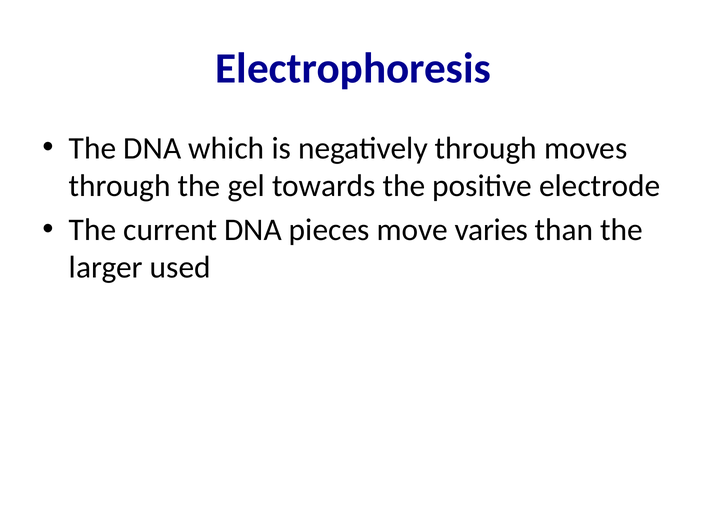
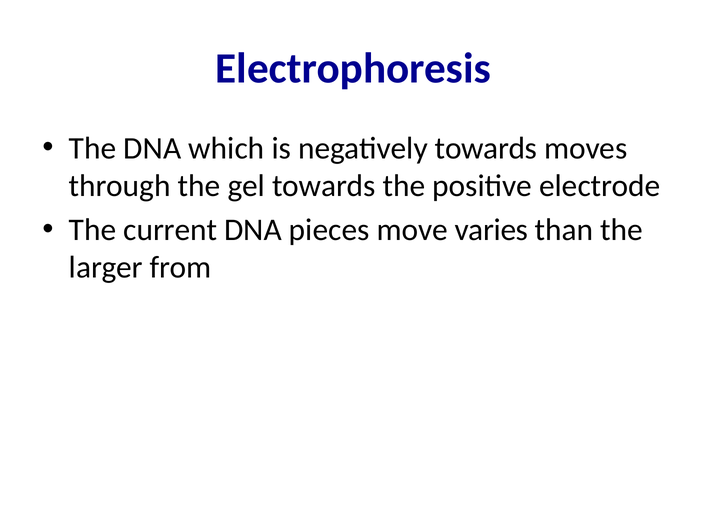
negatively through: through -> towards
used: used -> from
